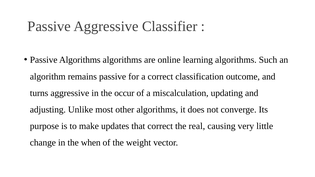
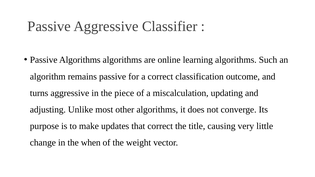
occur: occur -> piece
real: real -> title
